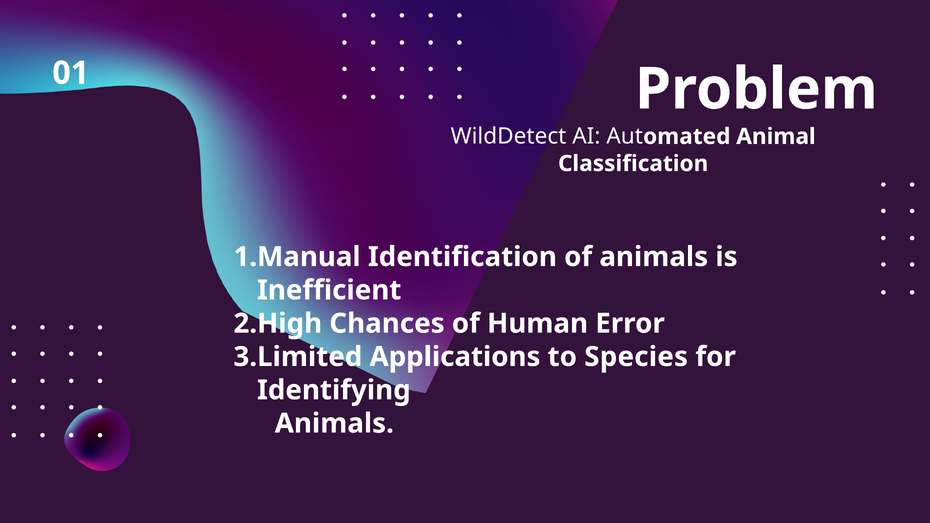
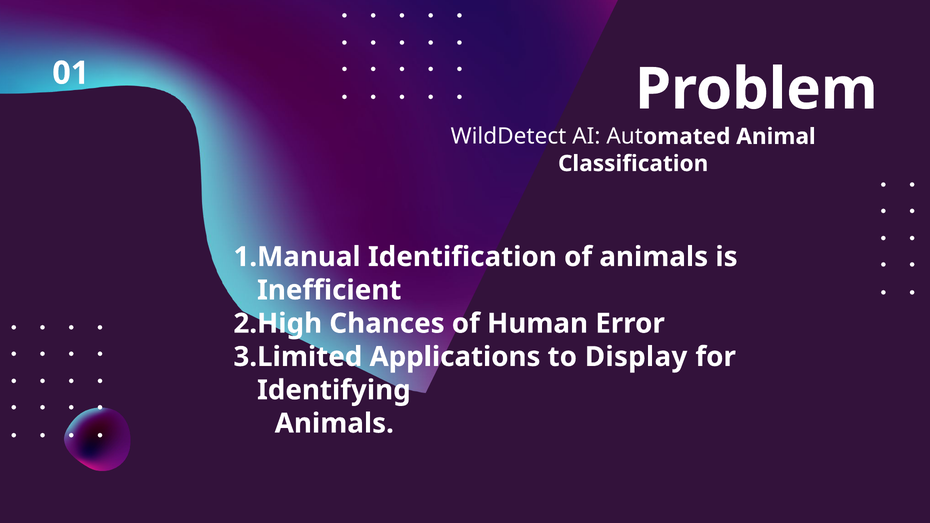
Species: Species -> Display
